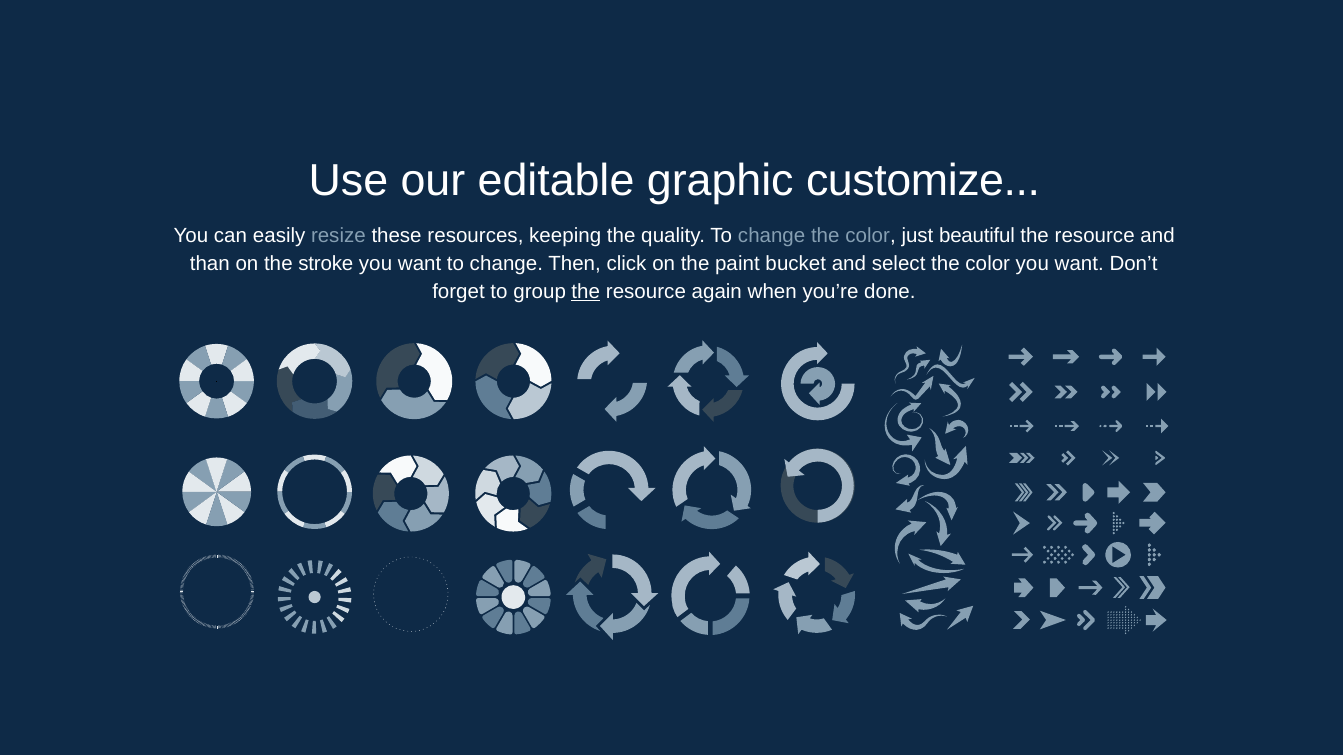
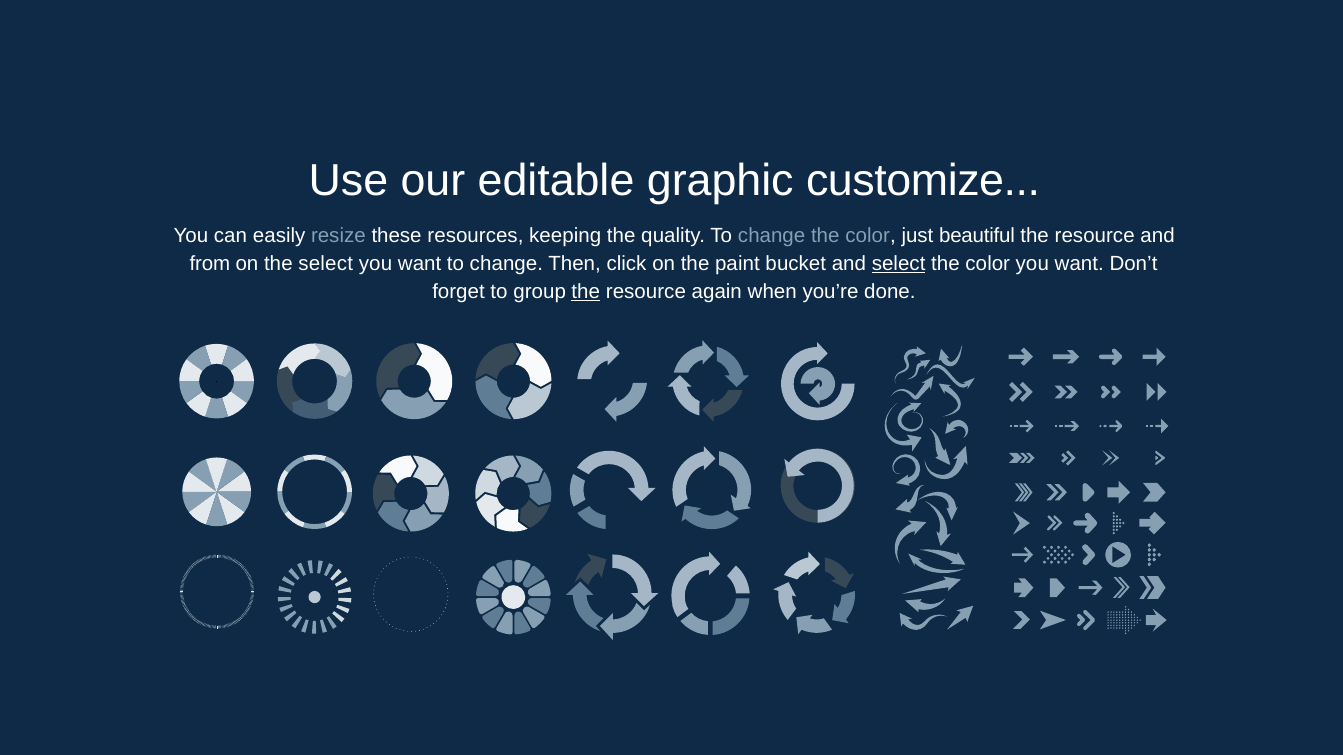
than: than -> from
the stroke: stroke -> select
select at (899, 264) underline: none -> present
